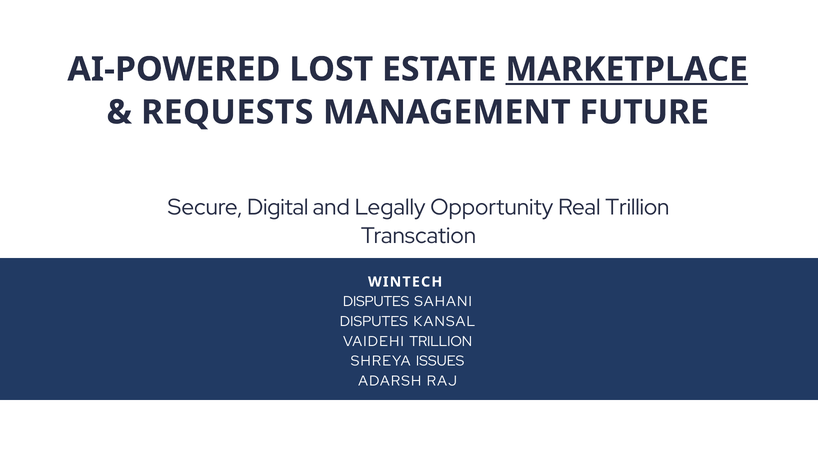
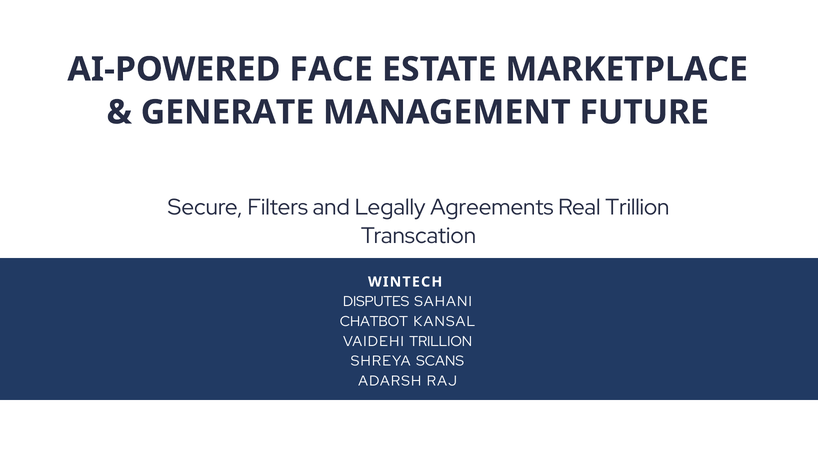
LOST: LOST -> FACE
MARKETPLACE underline: present -> none
REQUESTS: REQUESTS -> GENERATE
Digital: Digital -> Filters
Opportunity: Opportunity -> Agreements
DISPUTES at (374, 322): DISPUTES -> CHATBOT
ISSUES: ISSUES -> SCANS
